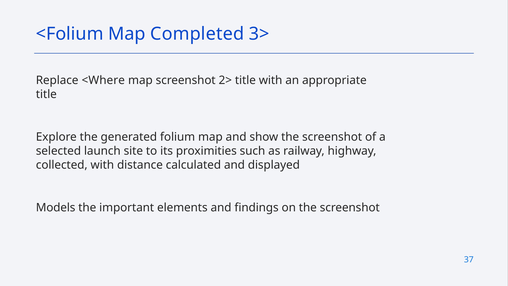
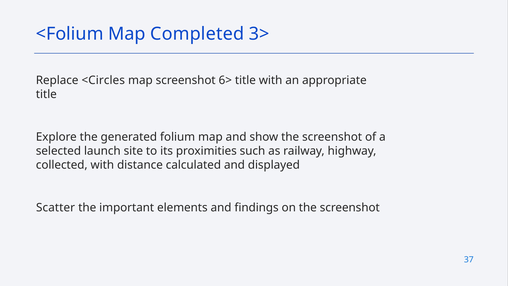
<Where: <Where -> <Circles
2>: 2> -> 6>
Models: Models -> Scatter
